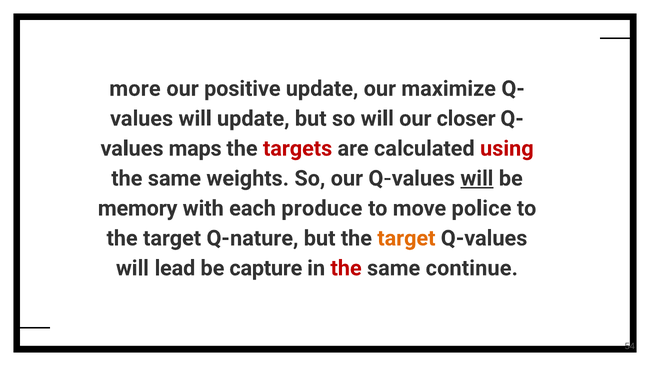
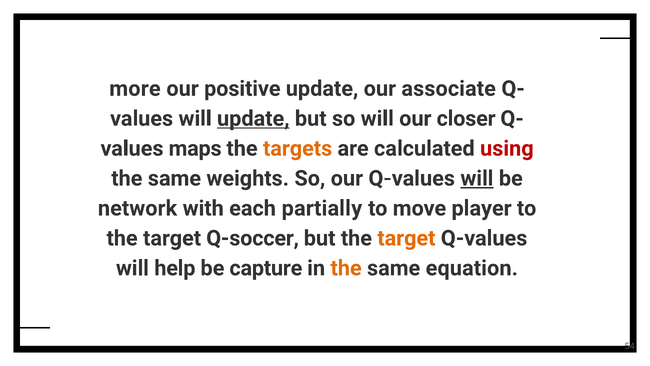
maximize: maximize -> associate
update at (253, 118) underline: none -> present
targets colour: red -> orange
memory: memory -> network
produce: produce -> partially
police: police -> player
Q-nature: Q-nature -> Q-soccer
lead: lead -> help
the at (346, 268) colour: red -> orange
continue: continue -> equation
